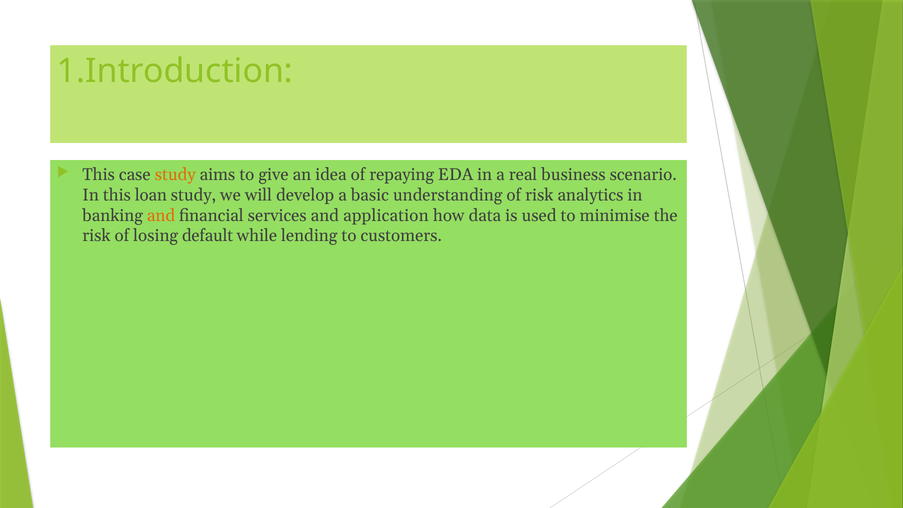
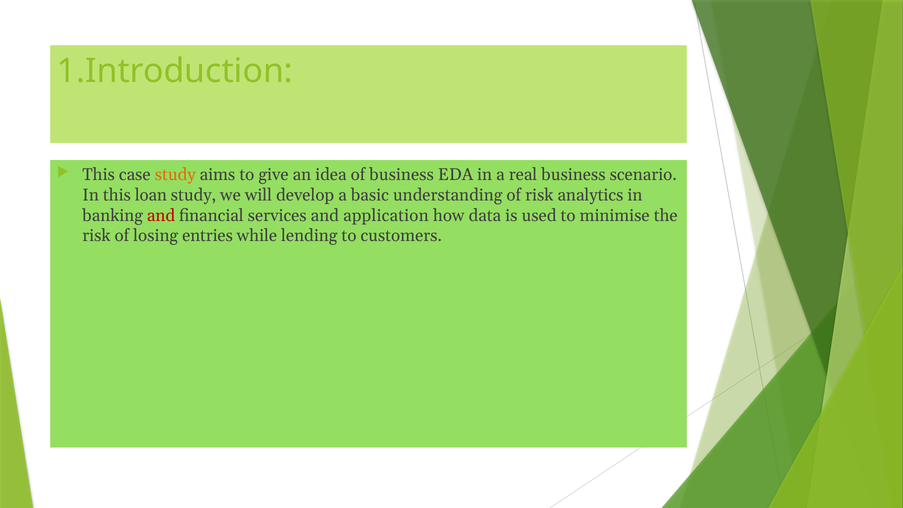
of repaying: repaying -> business
and at (161, 215) colour: orange -> red
default: default -> entries
